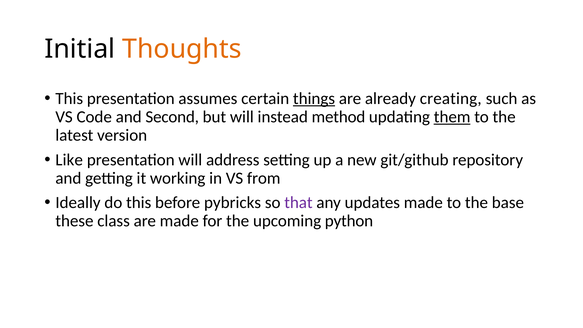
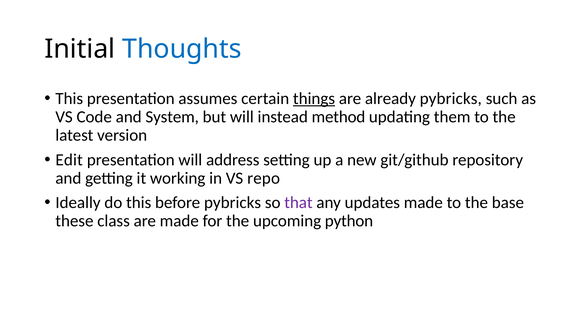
Thoughts colour: orange -> blue
already creating: creating -> pybricks
Second: Second -> System
them underline: present -> none
Like: Like -> Edit
from: from -> repo
